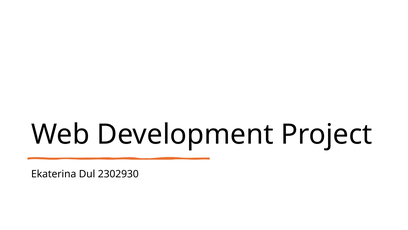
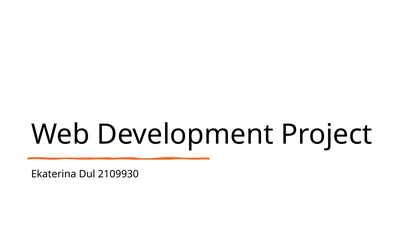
2302930: 2302930 -> 2109930
